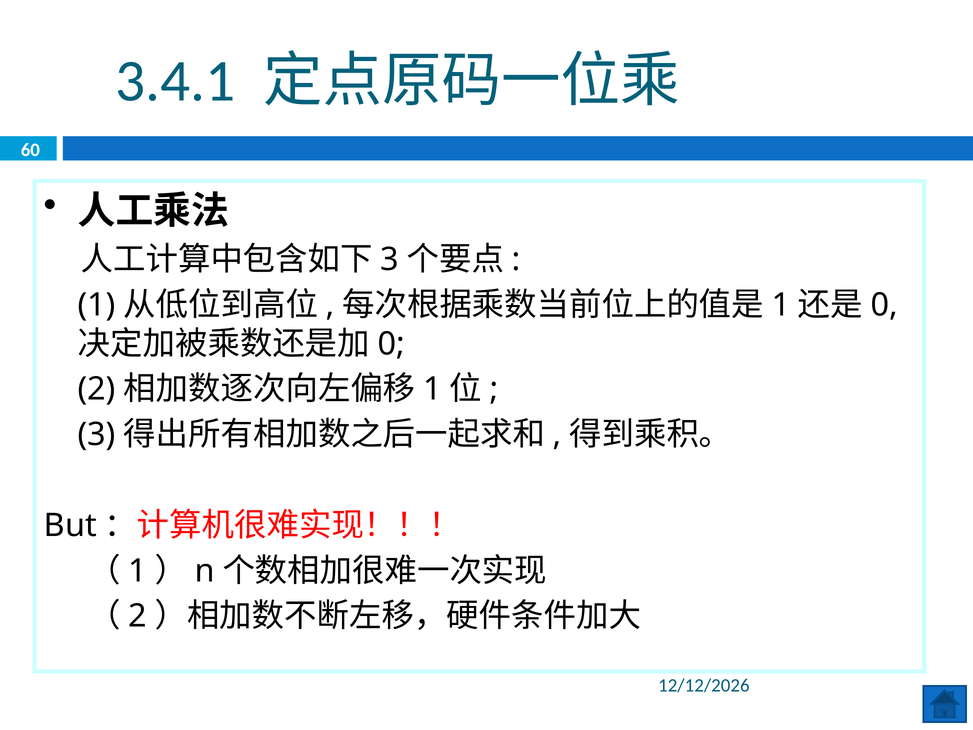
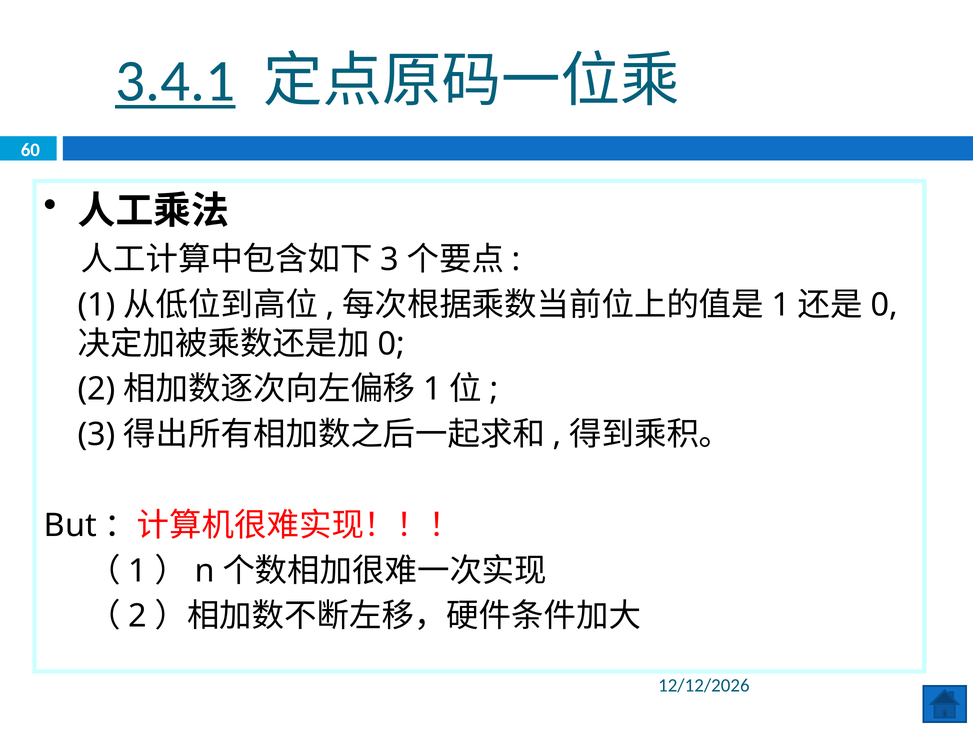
3.4.1 underline: none -> present
